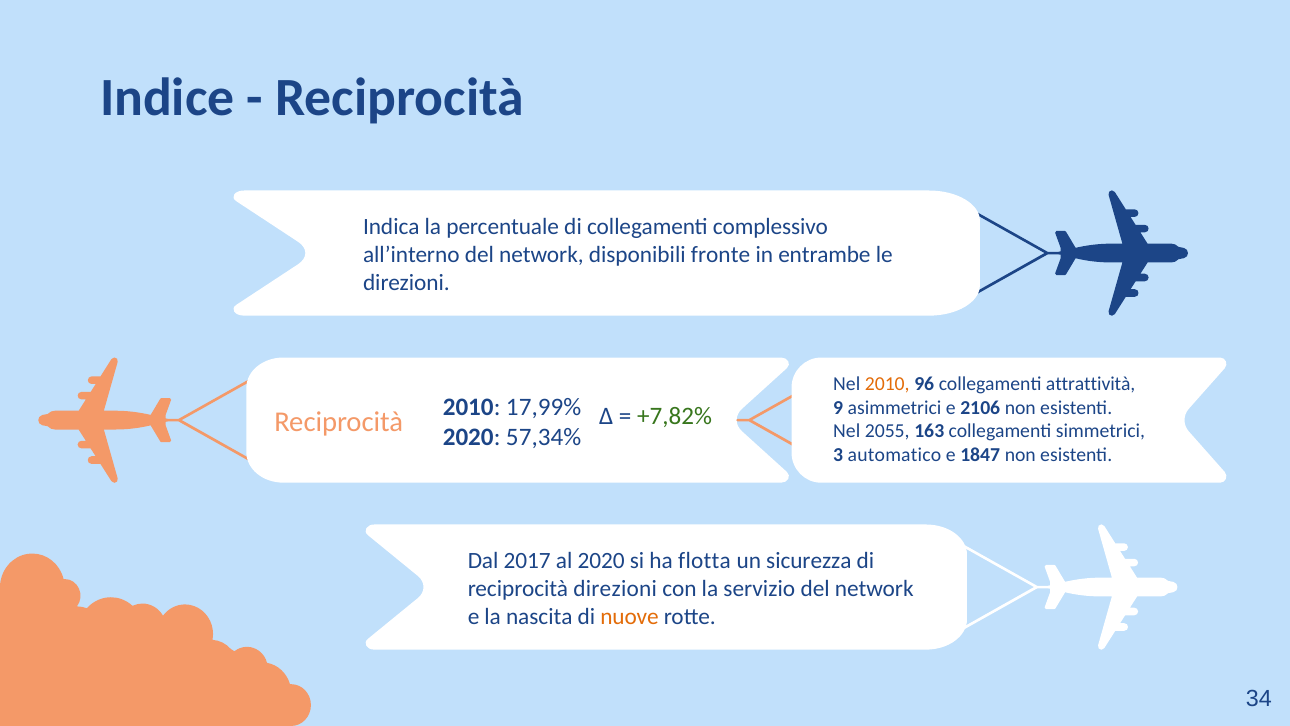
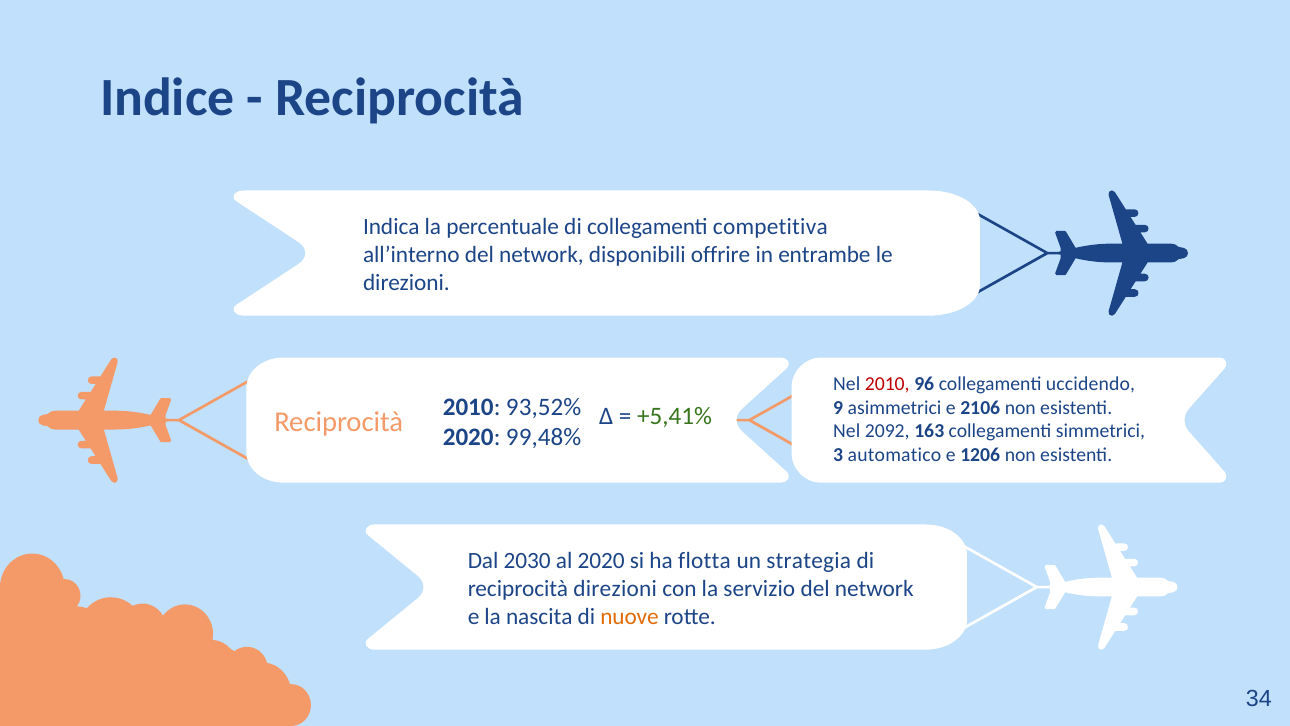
complessivo: complessivo -> competitiva
fronte: fronte -> offrire
2010 at (887, 384) colour: orange -> red
attrattività: attrattività -> uccidendo
17,99%: 17,99% -> 93,52%
+7,82%: +7,82% -> +5,41%
2055: 2055 -> 2092
57,34%: 57,34% -> 99,48%
1847: 1847 -> 1206
2017: 2017 -> 2030
sicurezza: sicurezza -> strategia
